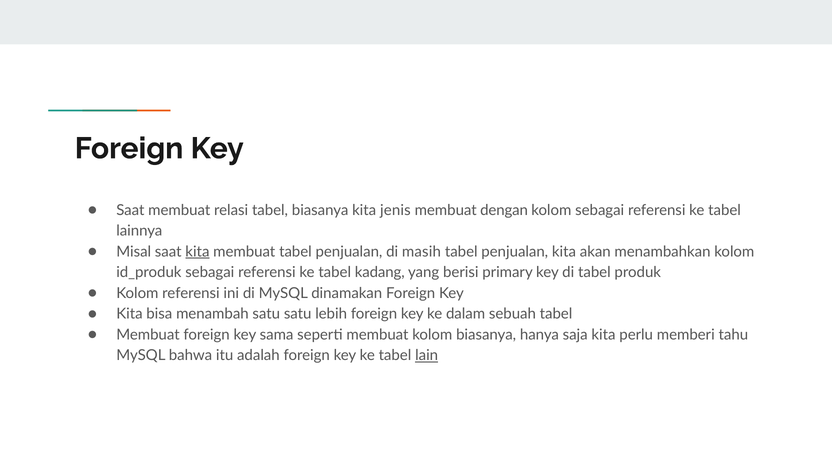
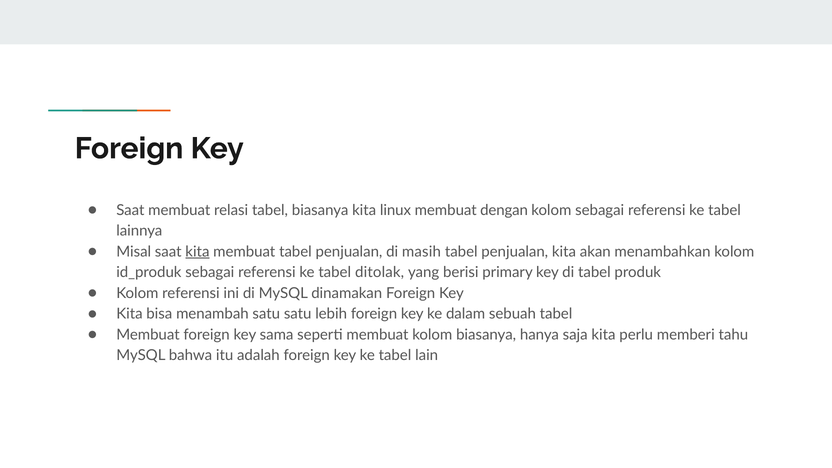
jenis: jenis -> linux
kadang: kadang -> ditolak
lain underline: present -> none
